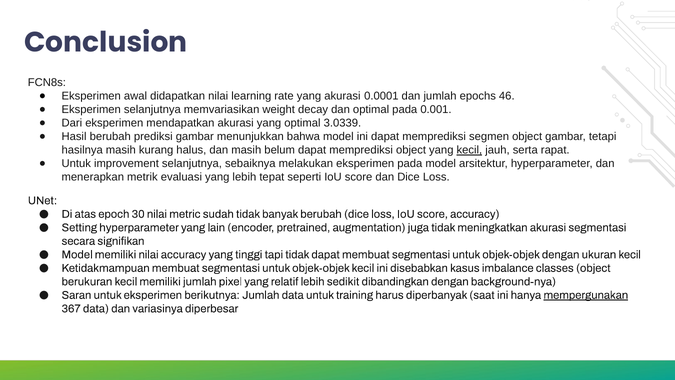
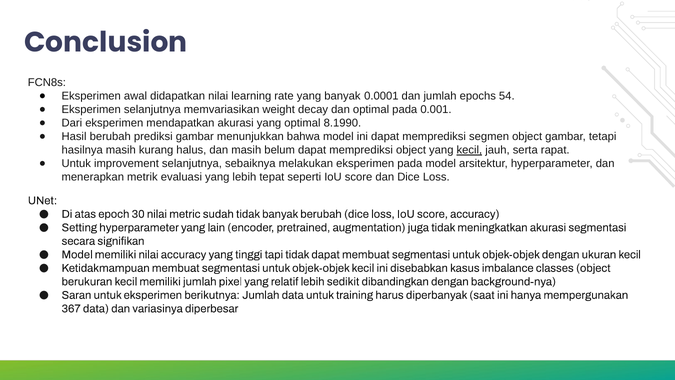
yang akurasi: akurasi -> banyak
46: 46 -> 54
3.0339: 3.0339 -> 8.1990
mempergunakan underline: present -> none
